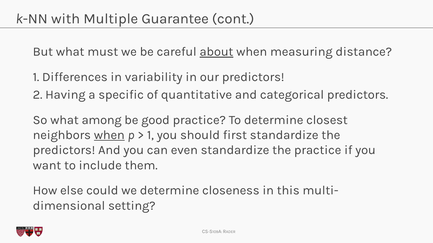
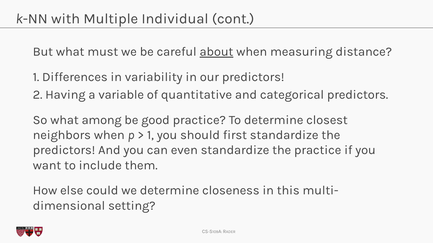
Guarantee: Guarantee -> Individual
specific: specific -> variable
when at (109, 135) underline: present -> none
